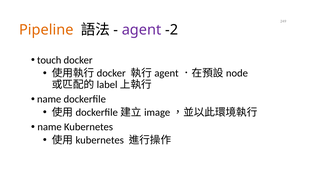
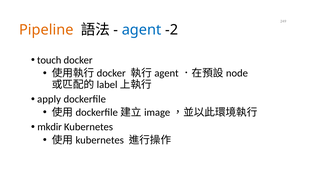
agent colour: purple -> blue
name at (49, 99): name -> apply
name at (50, 127): name -> mkdir
